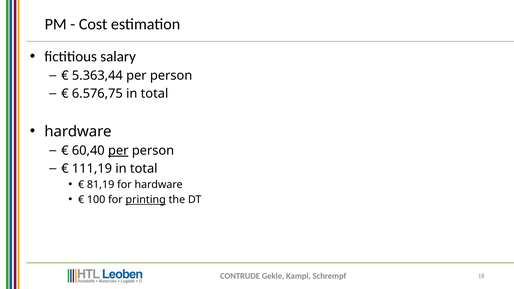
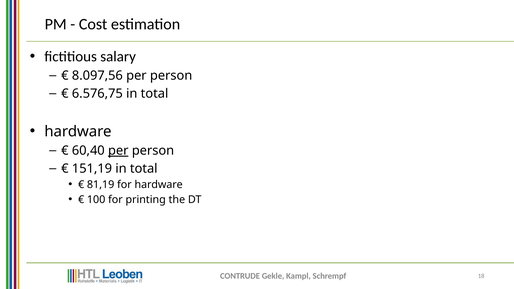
5.363,44: 5.363,44 -> 8.097,56
111,19: 111,19 -> 151,19
printing underline: present -> none
